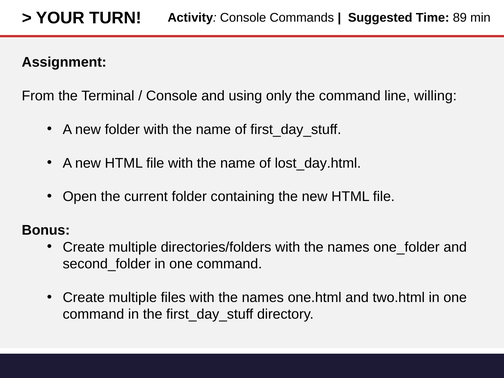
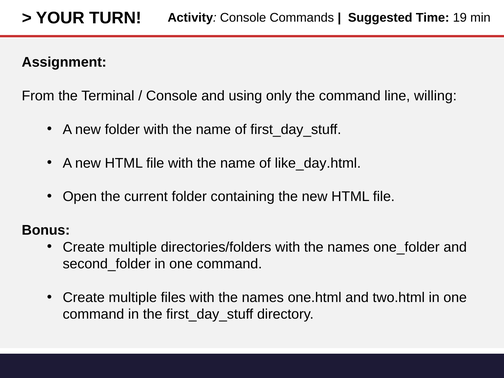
89: 89 -> 19
lost_day.html: lost_day.html -> like_day.html
